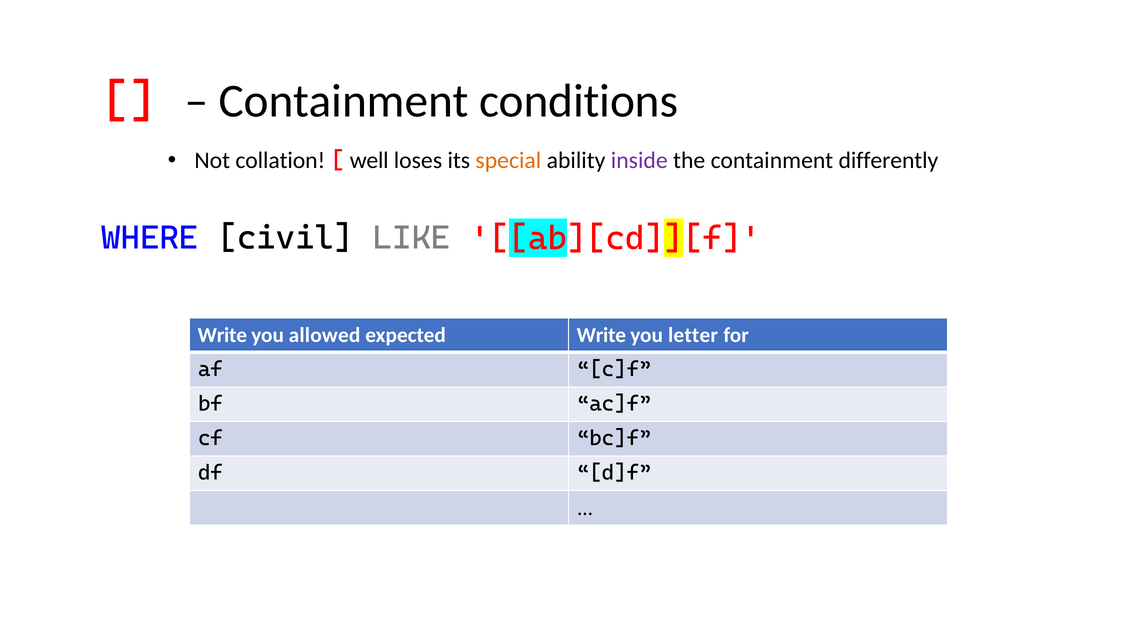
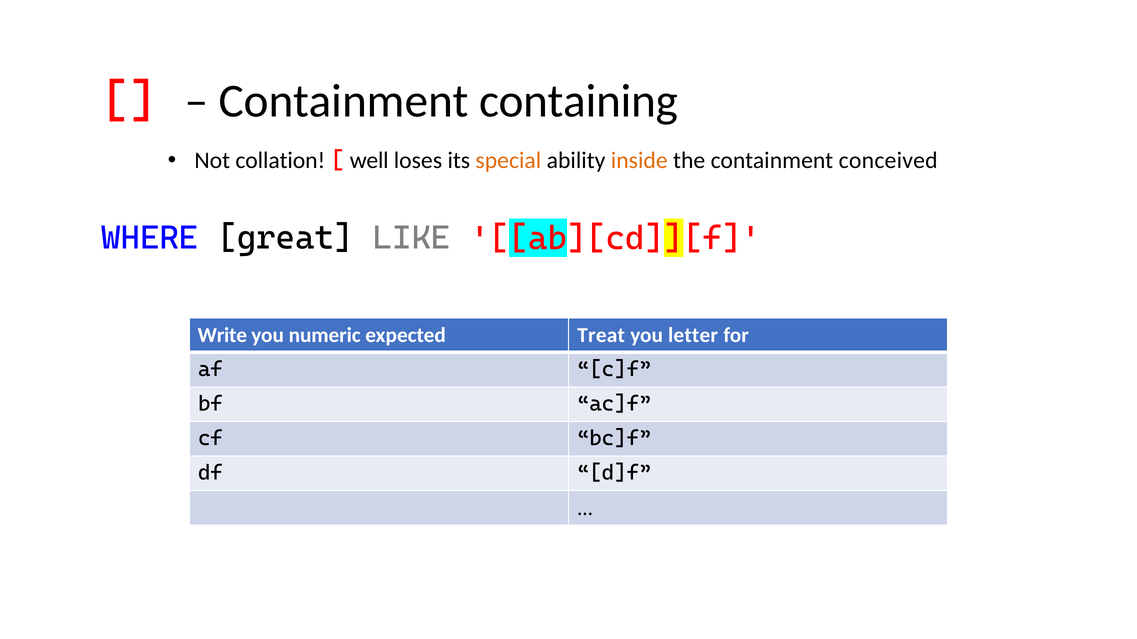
conditions: conditions -> containing
inside colour: purple -> orange
differently: differently -> conceived
civil: civil -> great
allowed: allowed -> numeric
Write at (601, 336): Write -> Treat
